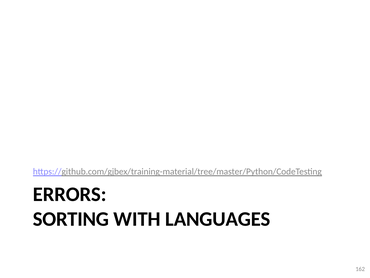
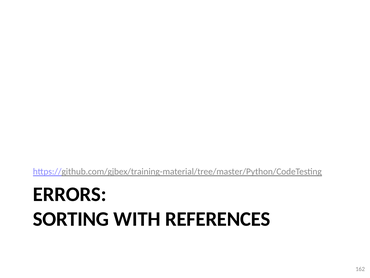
LANGUAGES: LANGUAGES -> REFERENCES
